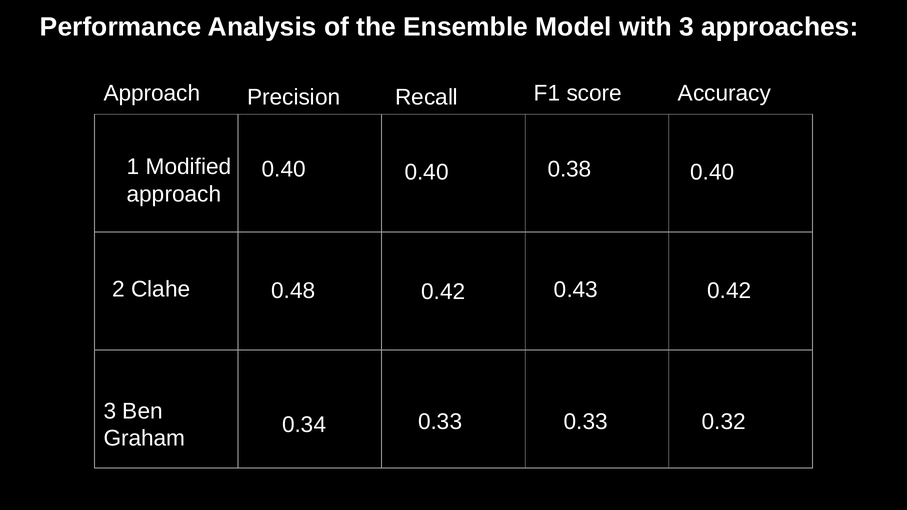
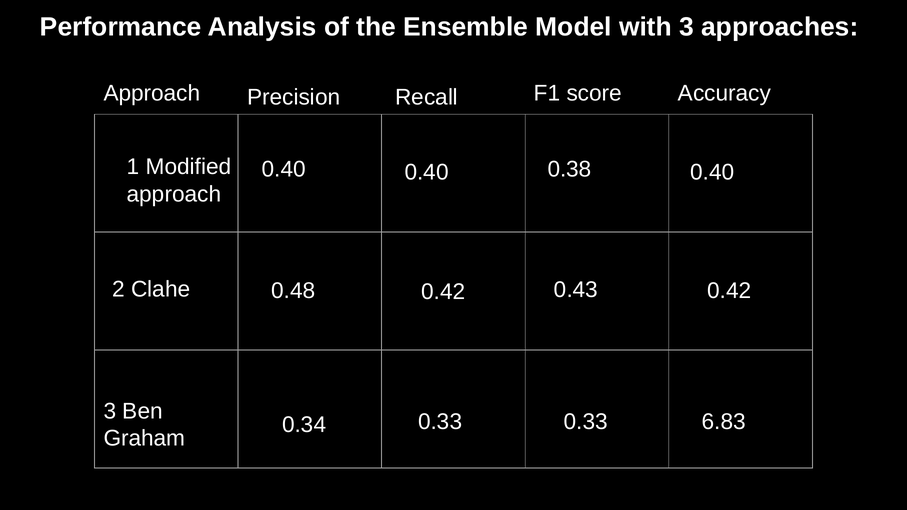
0.32: 0.32 -> 6.83
